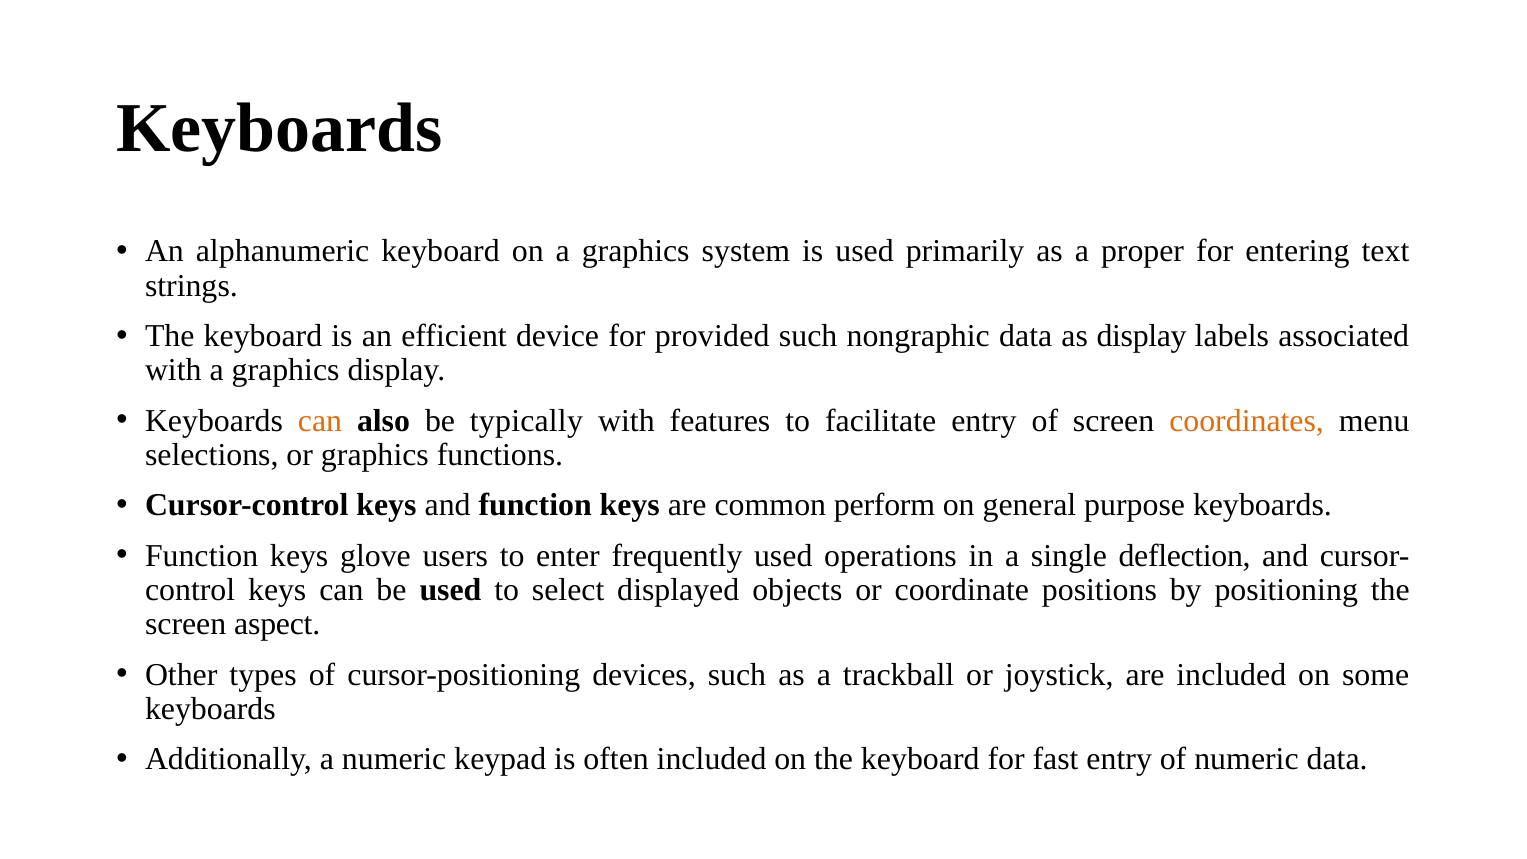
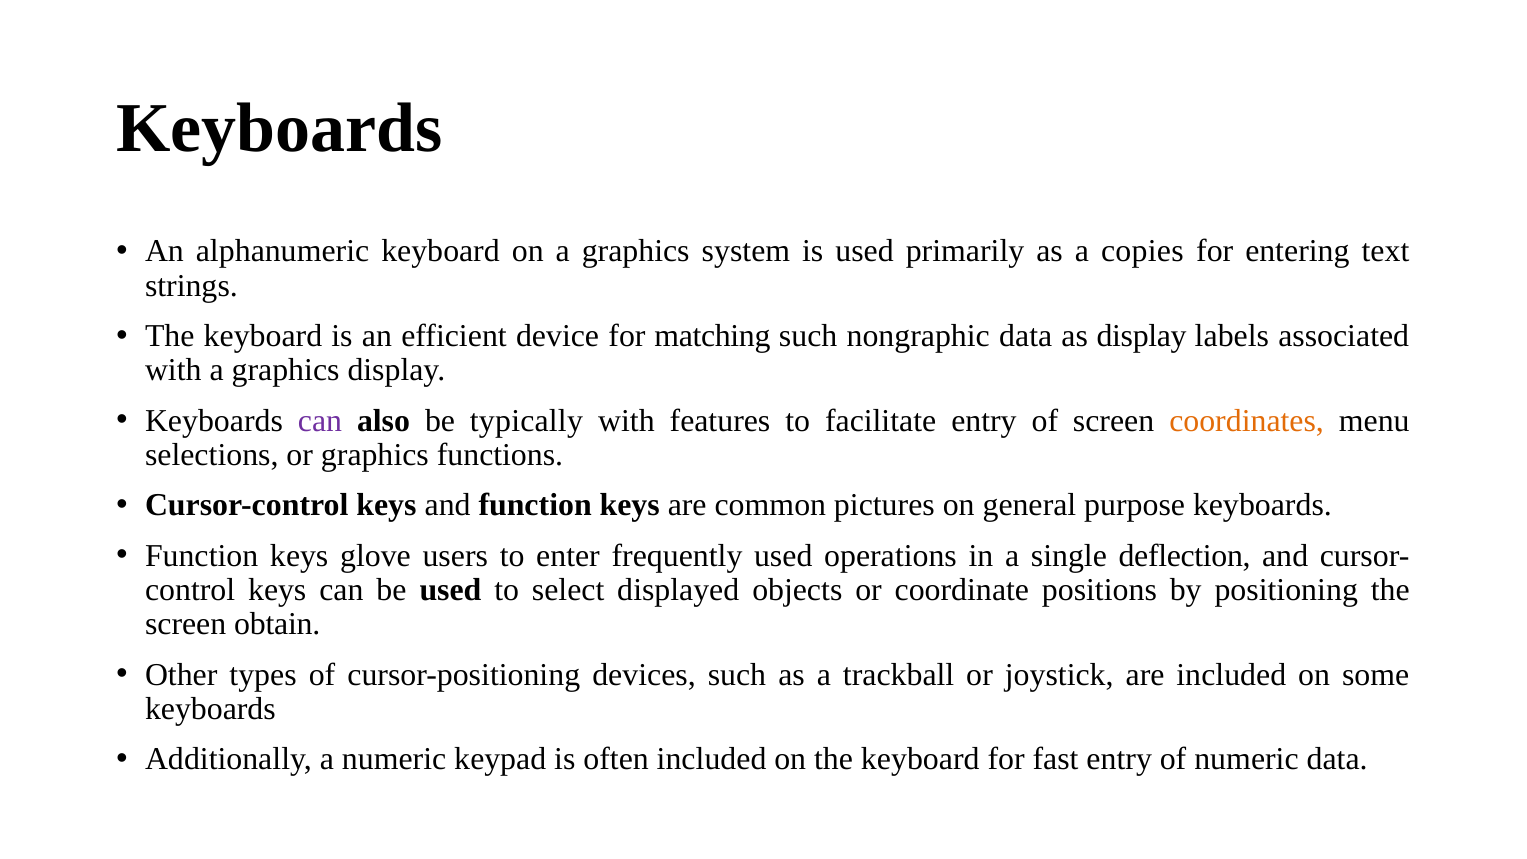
proper: proper -> copies
provided: provided -> matching
can at (320, 421) colour: orange -> purple
perform: perform -> pictures
aspect: aspect -> obtain
